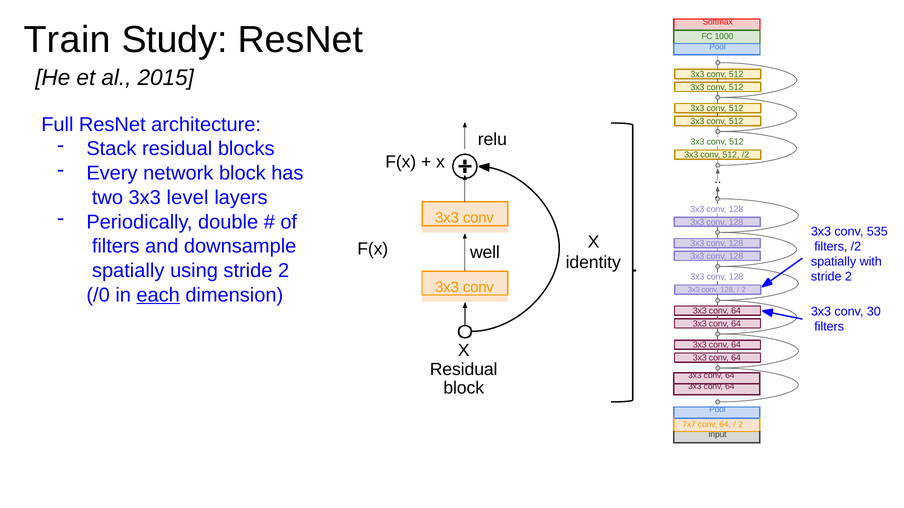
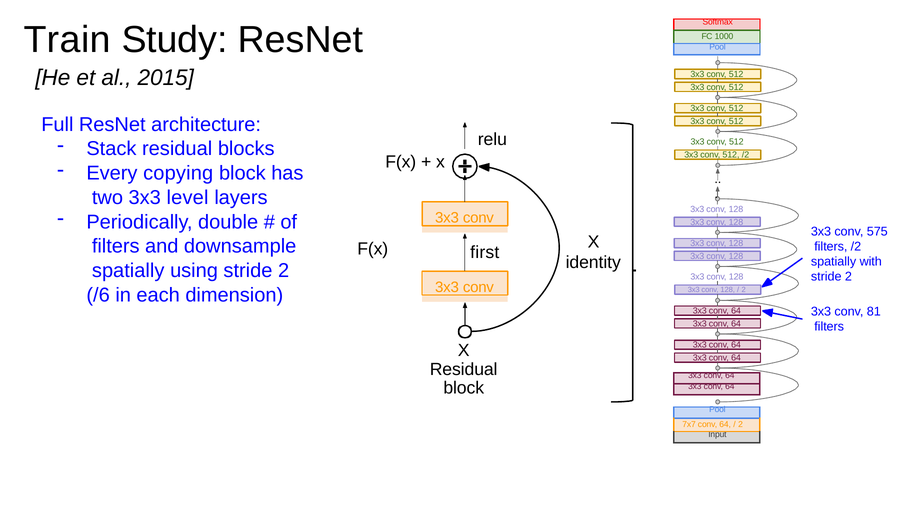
network: network -> copying
535: 535 -> 575
well: well -> first
/0: /0 -> /6
each underline: present -> none
30: 30 -> 81
